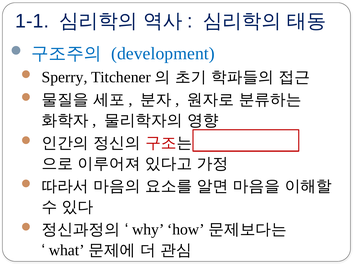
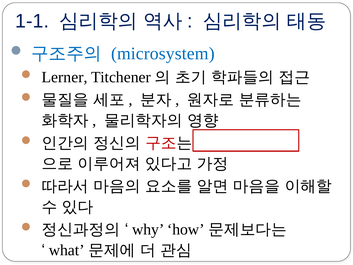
development: development -> microsystem
Sperry: Sperry -> Lerner
